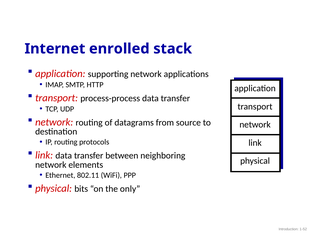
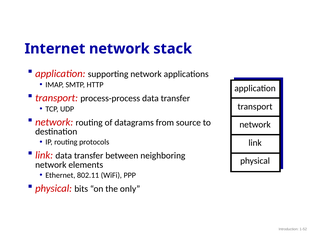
Internet enrolled: enrolled -> network
